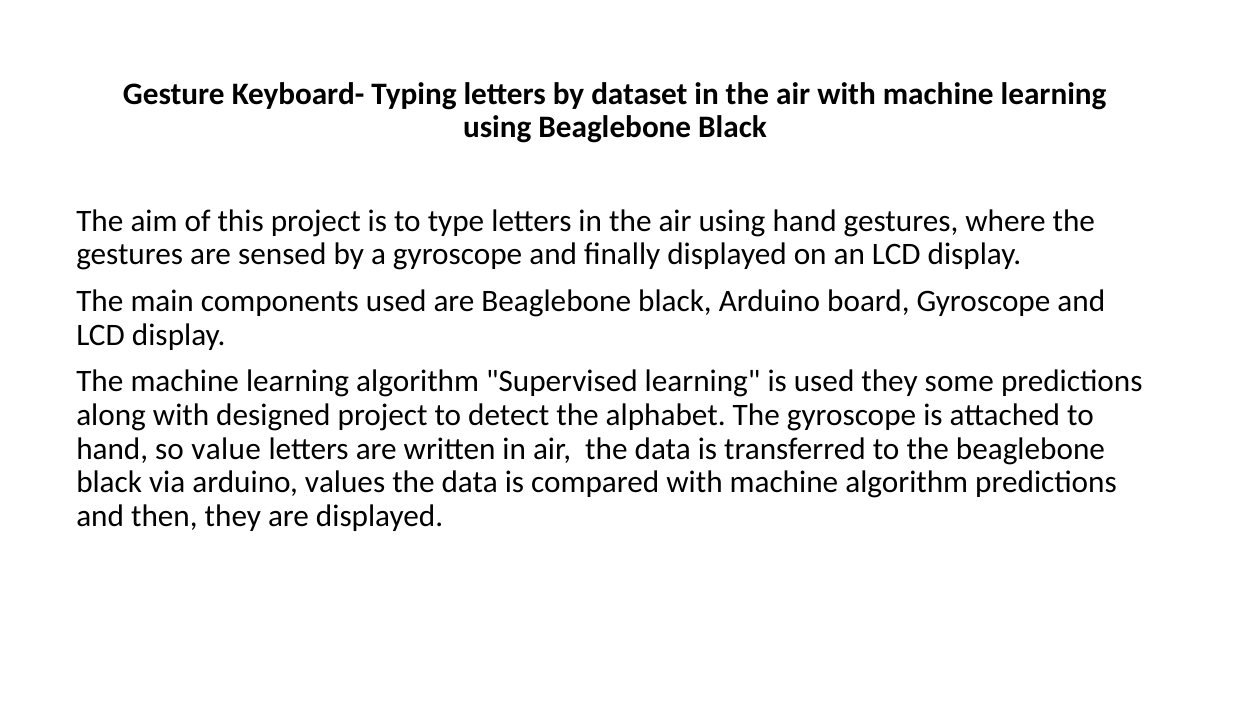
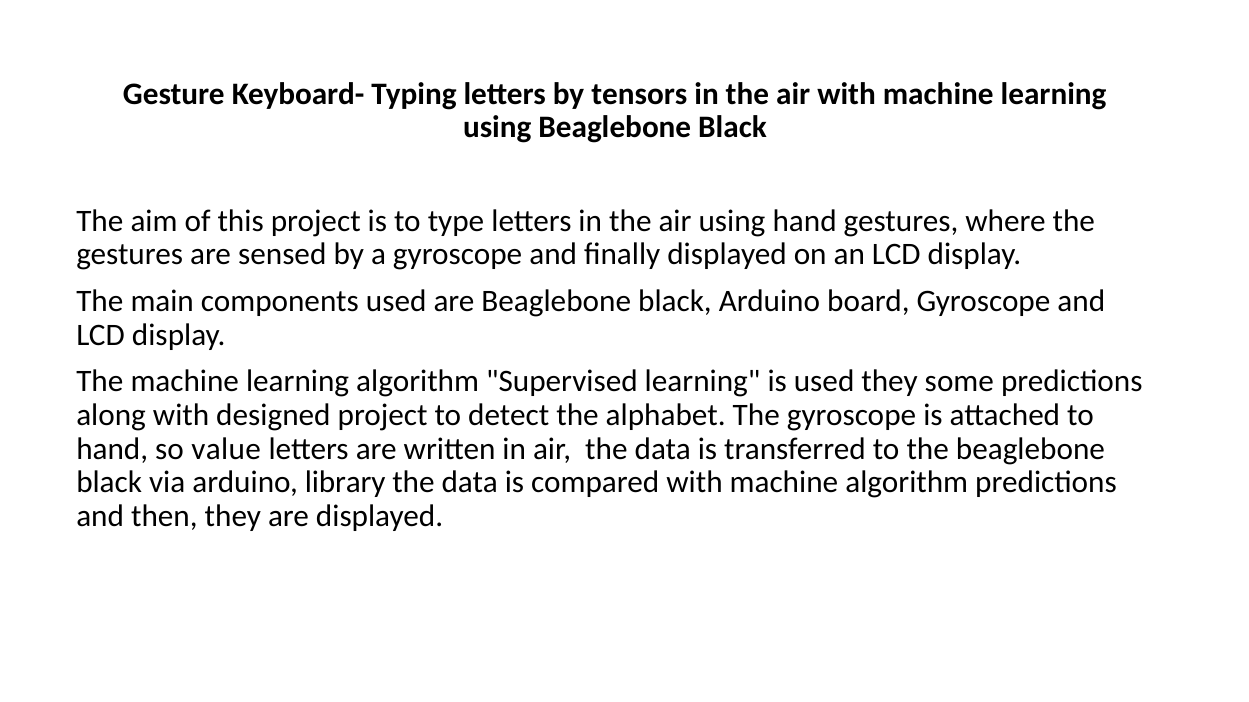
dataset: dataset -> tensors
values: values -> library
